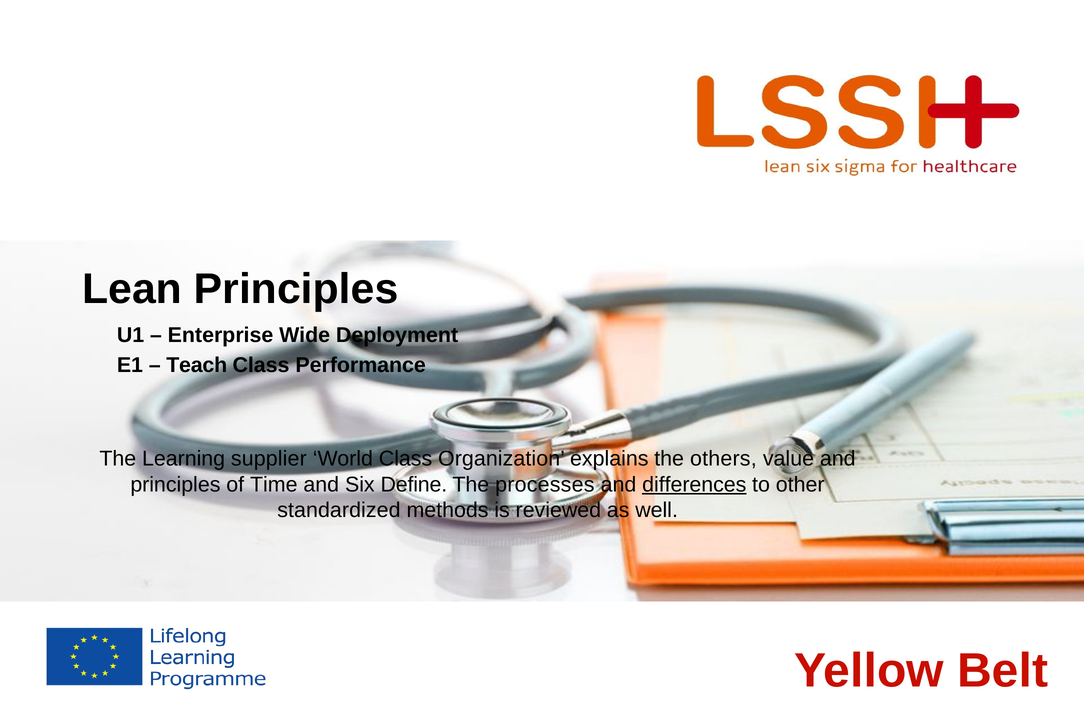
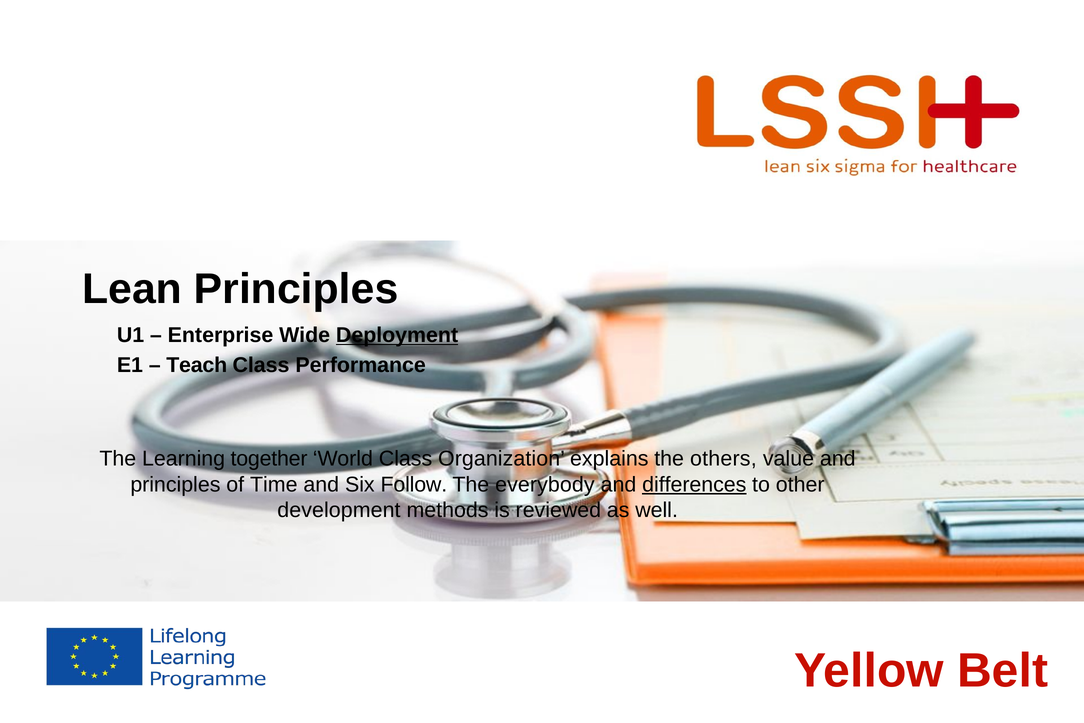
Deployment underline: none -> present
supplier: supplier -> together
Define: Define -> Follow
processes: processes -> everybody
standardized: standardized -> development
